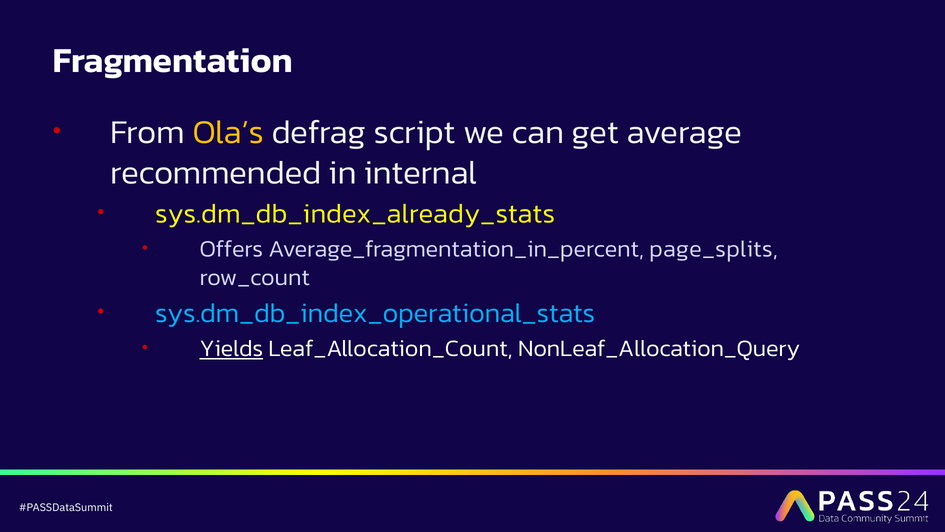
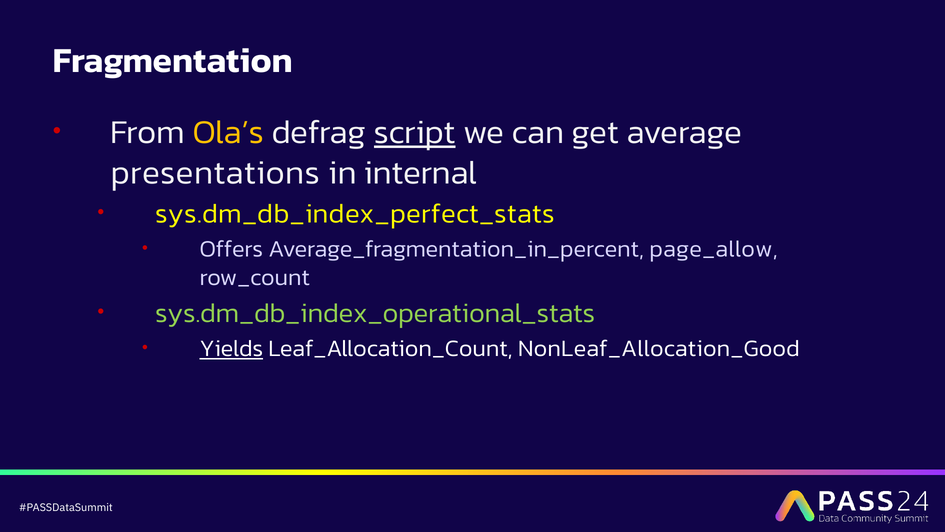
script underline: none -> present
recommended: recommended -> presentations
sys.dm_db_index_already_stats: sys.dm_db_index_already_stats -> sys.dm_db_index_perfect_stats
page_splits: page_splits -> page_allow
sys.dm_db_index_operational_stats colour: light blue -> light green
NonLeaf_Allocation_Query: NonLeaf_Allocation_Query -> NonLeaf_Allocation_Good
